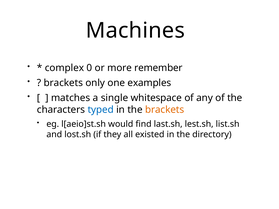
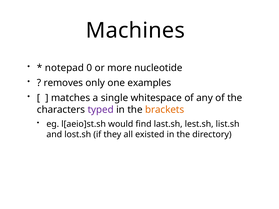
complex: complex -> notepad
remember: remember -> nucleotide
brackets at (63, 83): brackets -> removes
typed colour: blue -> purple
